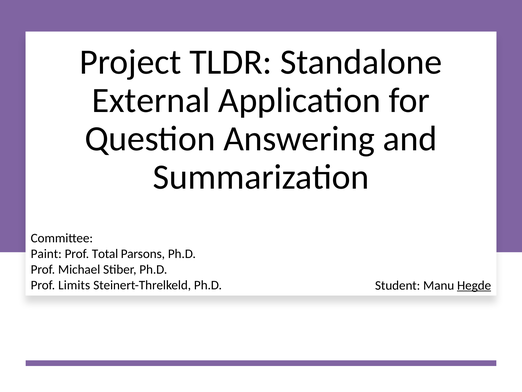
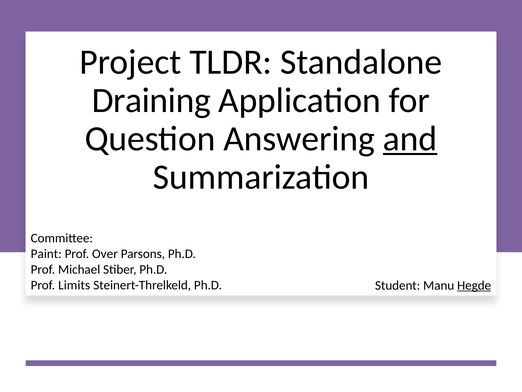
External: External -> Draining
and underline: none -> present
Total: Total -> Over
